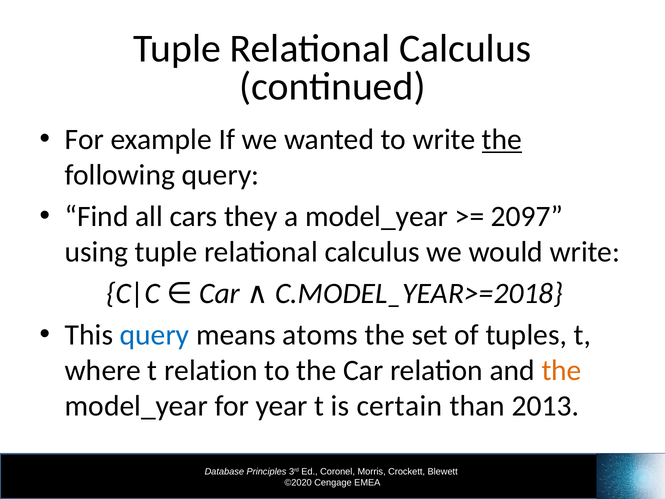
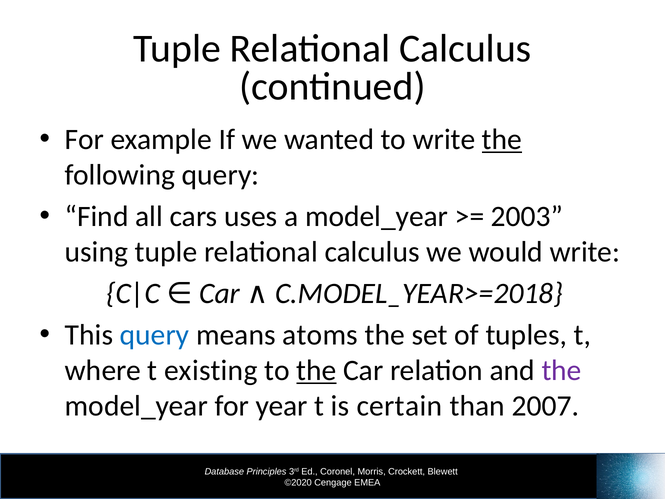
they: they -> uses
2097: 2097 -> 2003
t relation: relation -> existing
the at (316, 370) underline: none -> present
the at (562, 370) colour: orange -> purple
2013: 2013 -> 2007
